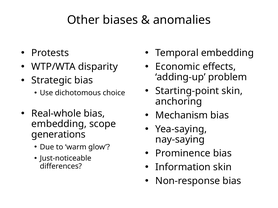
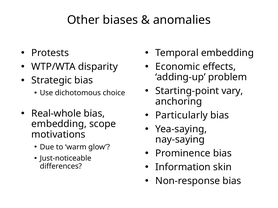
Starting-point skin: skin -> vary
Mechanism: Mechanism -> Particularly
generations: generations -> motivations
